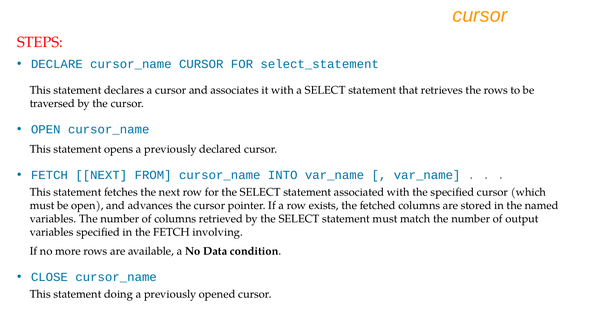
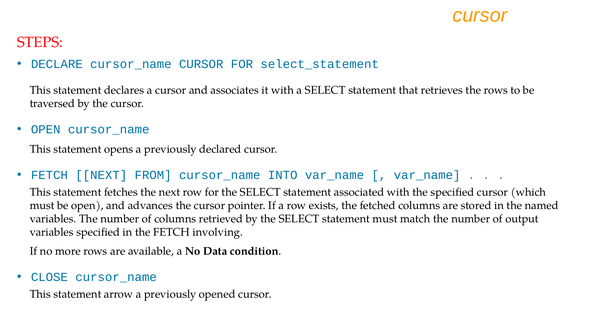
doing: doing -> arrow
